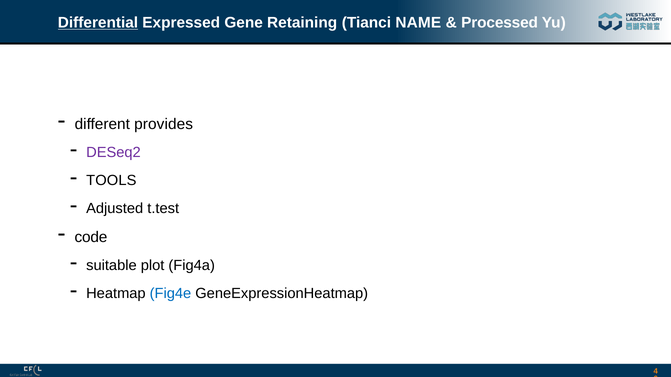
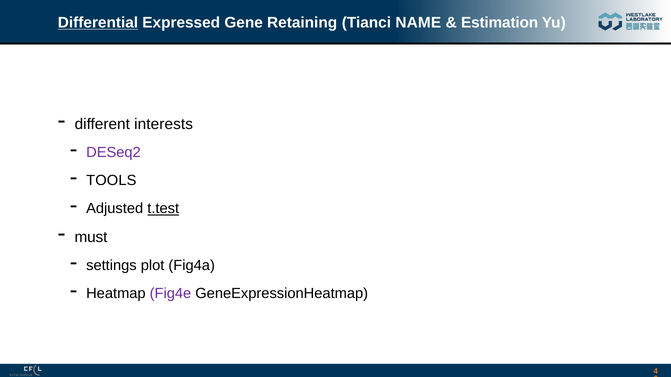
Processed: Processed -> Estimation
provides: provides -> interests
t.test underline: none -> present
code: code -> must
suitable: suitable -> settings
Fig4e colour: blue -> purple
